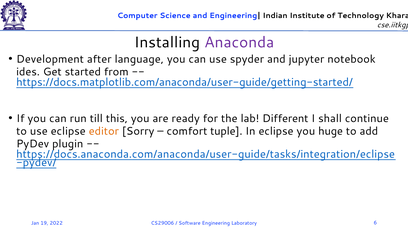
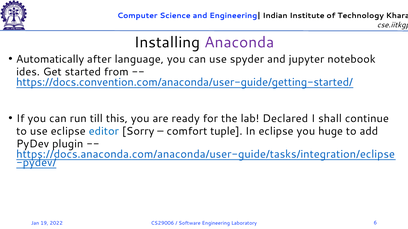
Development: Development -> Automatically
https://docs.matplotlib.com/anaconda/user-guide/getting-started/: https://docs.matplotlib.com/anaconda/user-guide/getting-started/ -> https://docs.convention.com/anaconda/user-guide/getting-started/
Different: Different -> Declared
editor colour: orange -> blue
